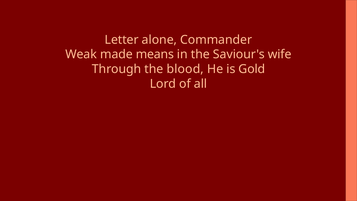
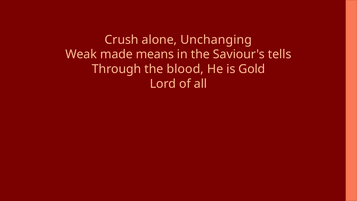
Letter: Letter -> Crush
Commander: Commander -> Unchanging
wife: wife -> tells
